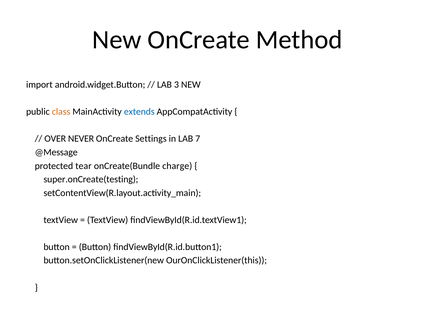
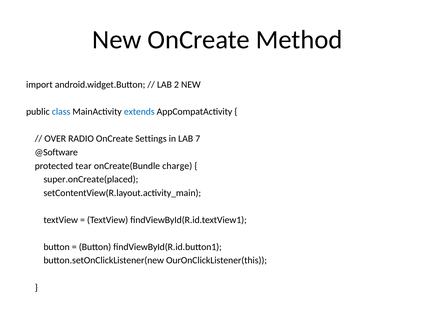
3: 3 -> 2
class colour: orange -> blue
NEVER: NEVER -> RADIO
@Message: @Message -> @Software
super.onCreate(testing: super.onCreate(testing -> super.onCreate(placed
